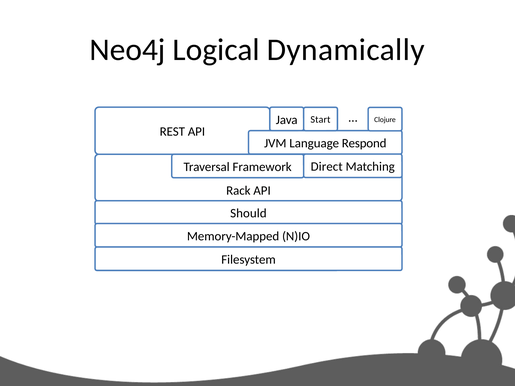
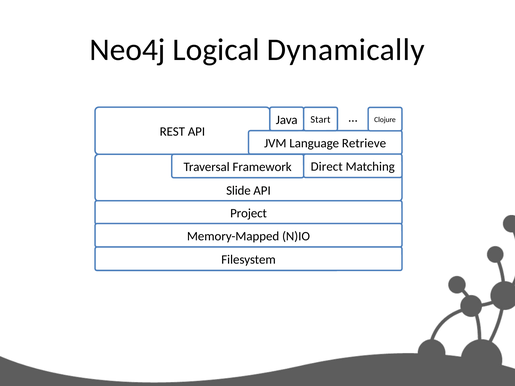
Respond: Respond -> Retrieve
Rack: Rack -> Slide
Should: Should -> Project
